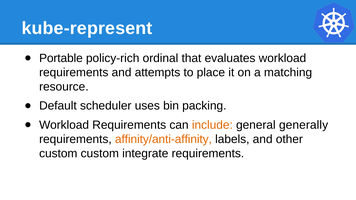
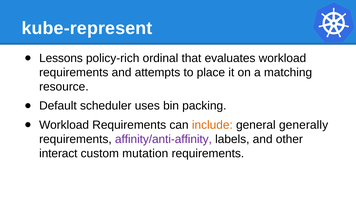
Portable: Portable -> Lessons
affinity/anti-affinity colour: orange -> purple
custom at (58, 154): custom -> interact
integrate: integrate -> mutation
